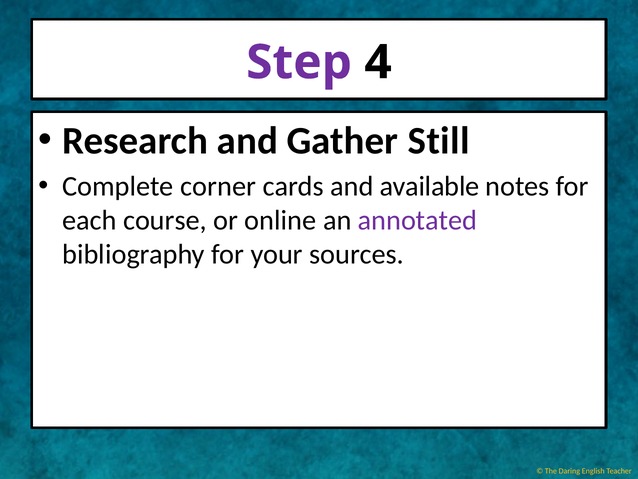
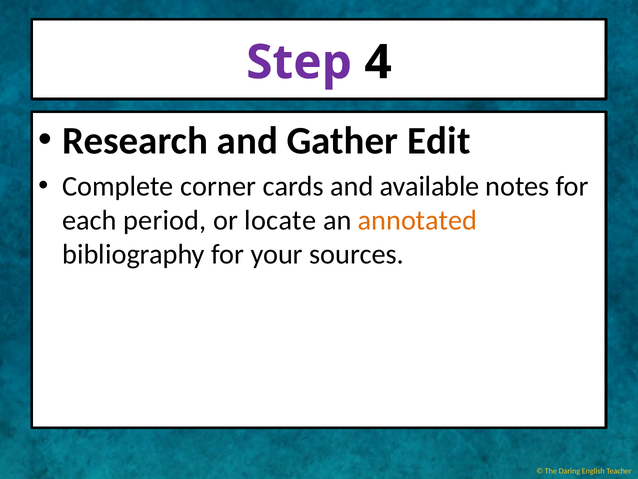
Still: Still -> Edit
course: course -> period
online: online -> locate
annotated colour: purple -> orange
